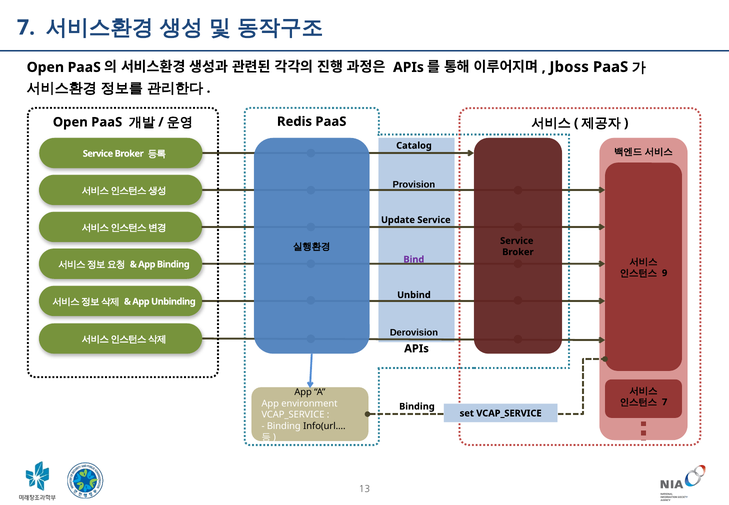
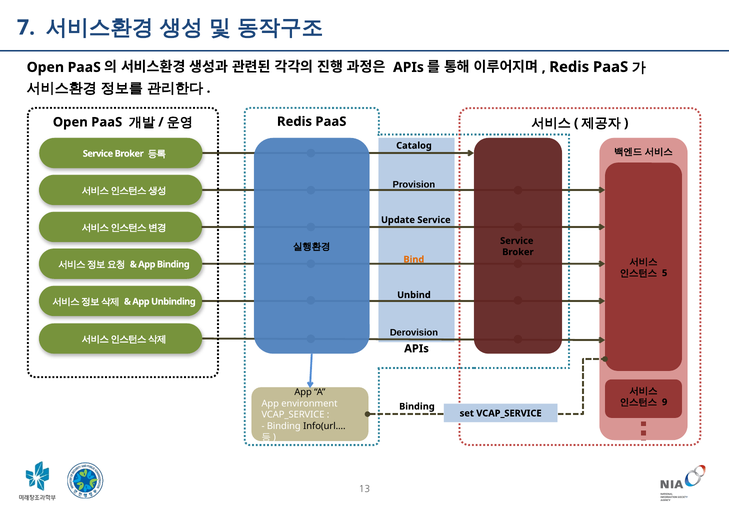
Jboss at (569, 67): Jboss -> Redis
Bind colour: purple -> orange
9: 9 -> 5
7 at (665, 402): 7 -> 9
